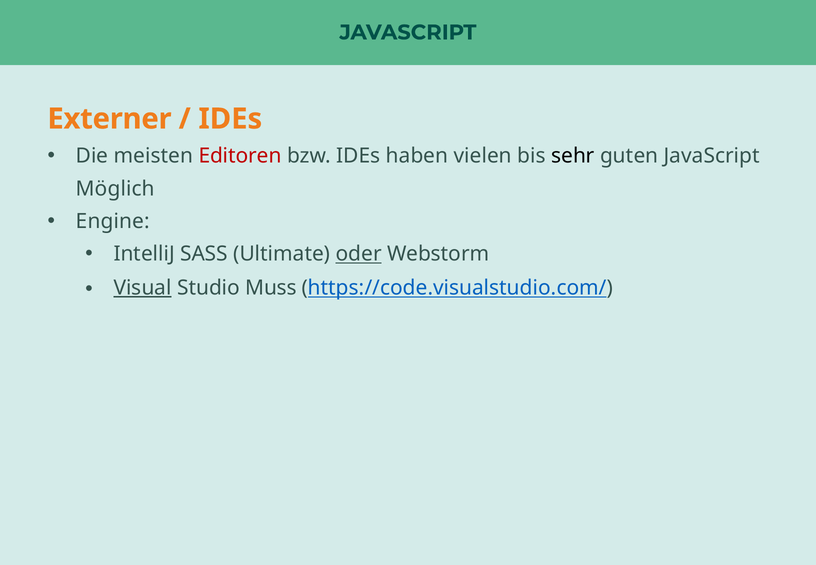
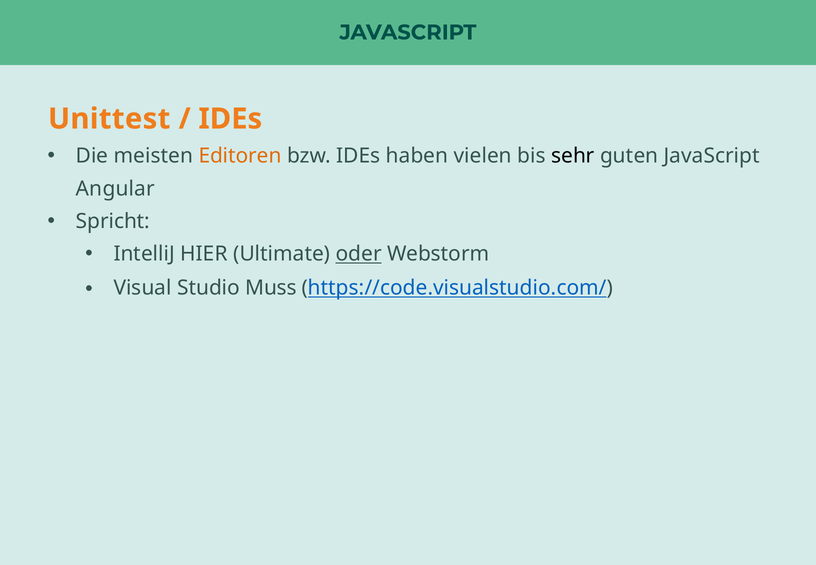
Externer: Externer -> Unittest
Editoren colour: red -> orange
Möglich: Möglich -> Angular
Engine: Engine -> Spricht
SASS: SASS -> HIER
Visual underline: present -> none
